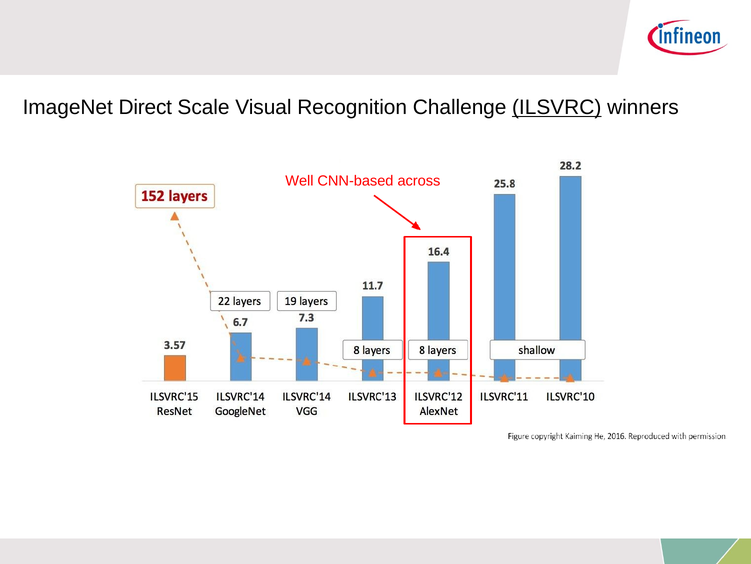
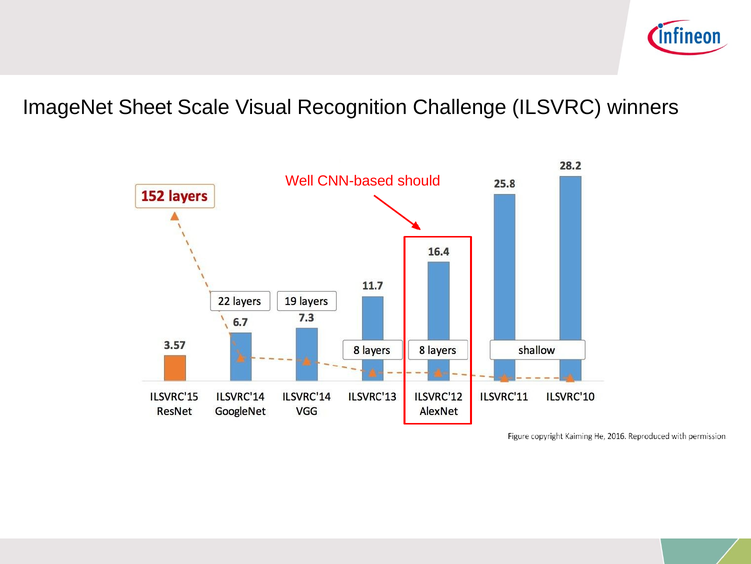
Direct: Direct -> Sheet
ILSVRC underline: present -> none
across: across -> should
